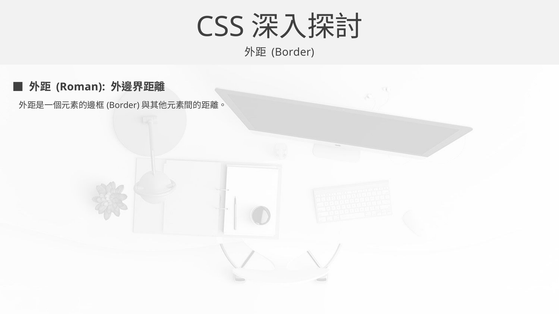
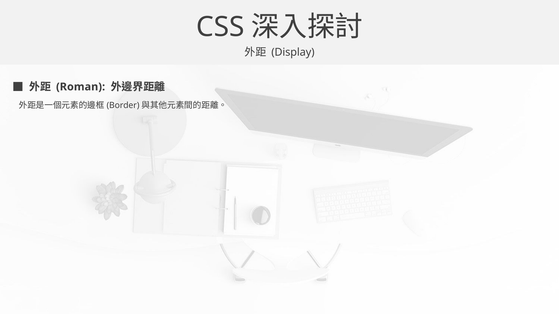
Border: Border -> Display
